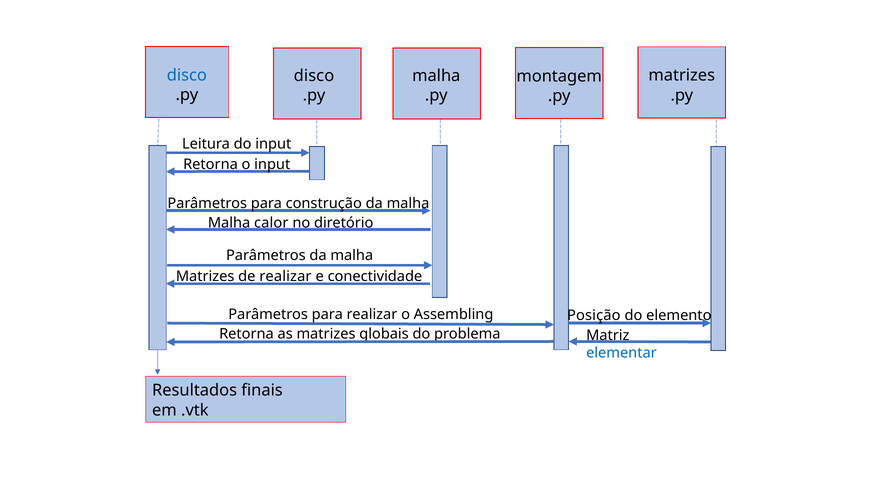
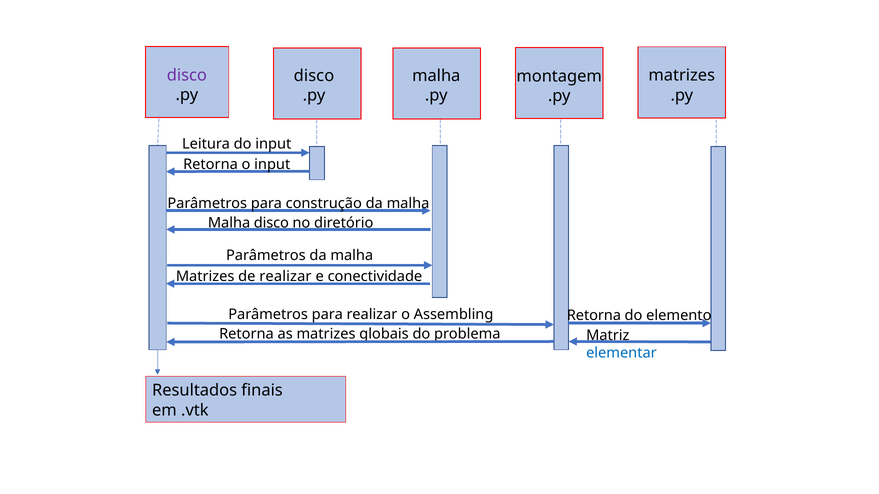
disco at (187, 75) colour: blue -> purple
Malha calor: calor -> disco
Posição at (594, 316): Posição -> Retorna
